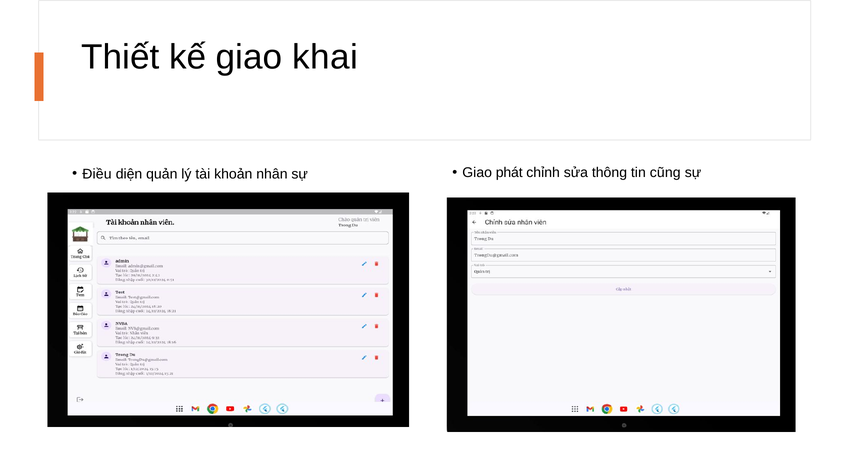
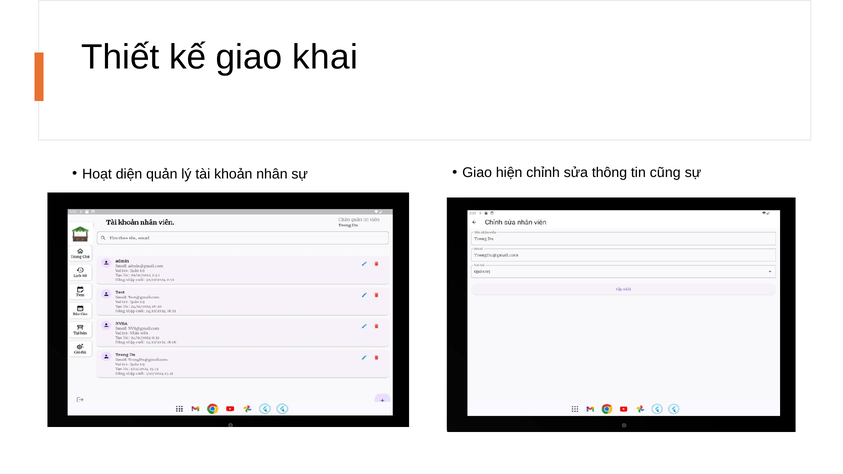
Điều: Điều -> Hoạt
phát: phát -> hiện
